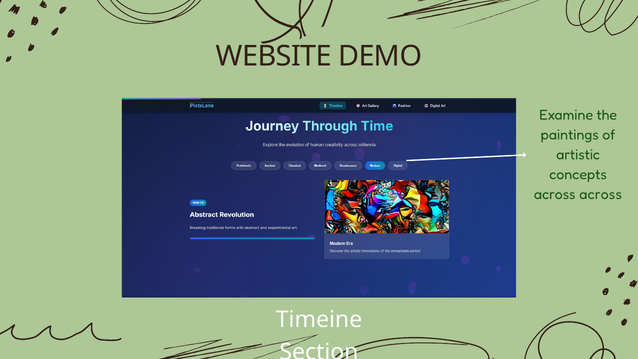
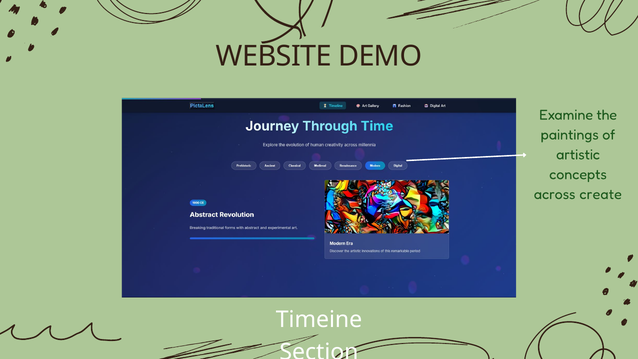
across across: across -> create
